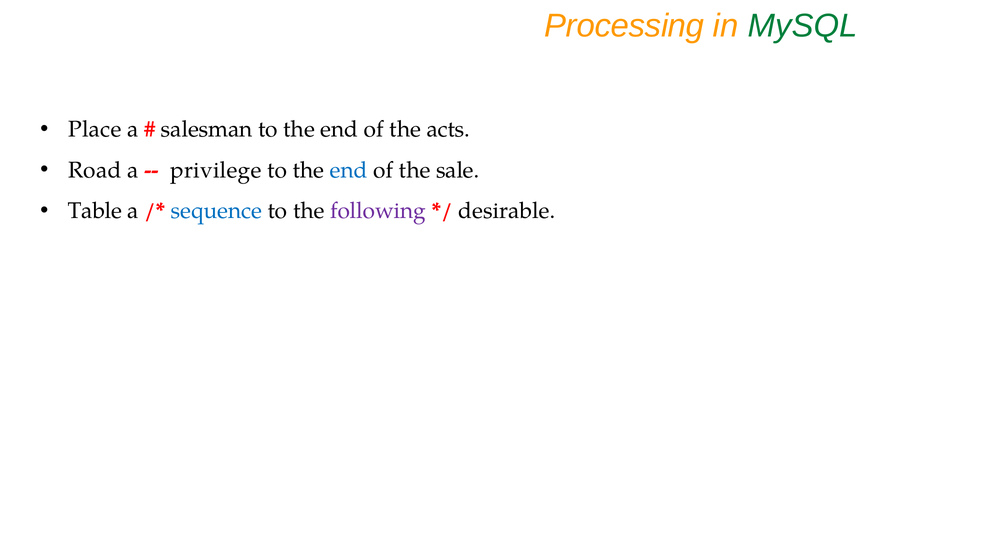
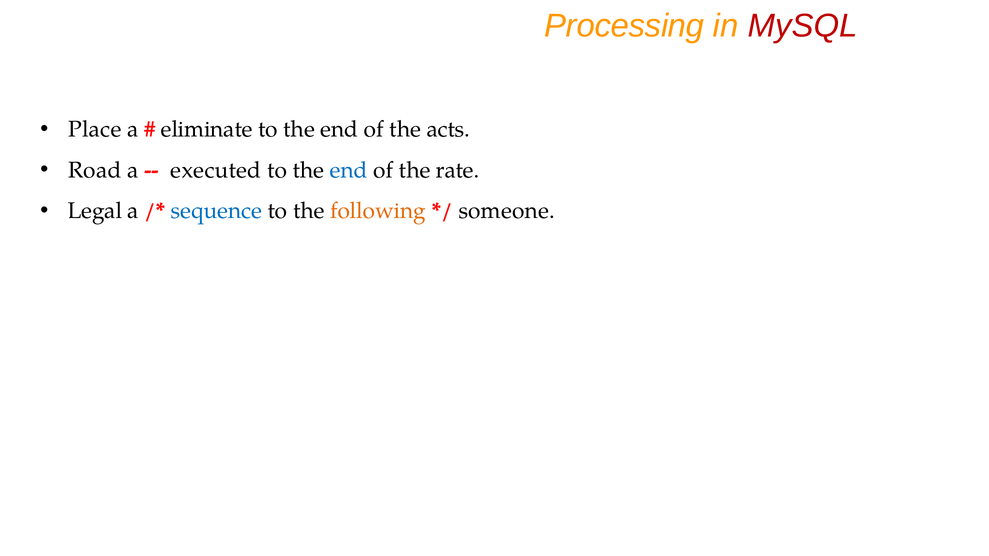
MySQL colour: green -> red
salesman: salesman -> eliminate
privilege: privilege -> executed
sale: sale -> rate
Table: Table -> Legal
following colour: purple -> orange
desirable: desirable -> someone
